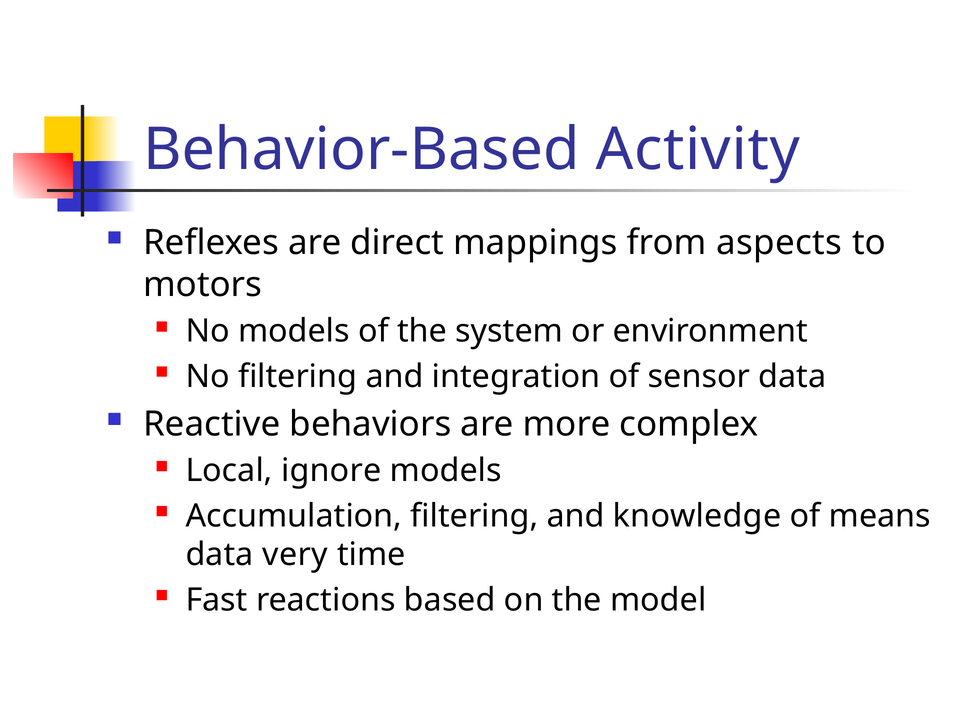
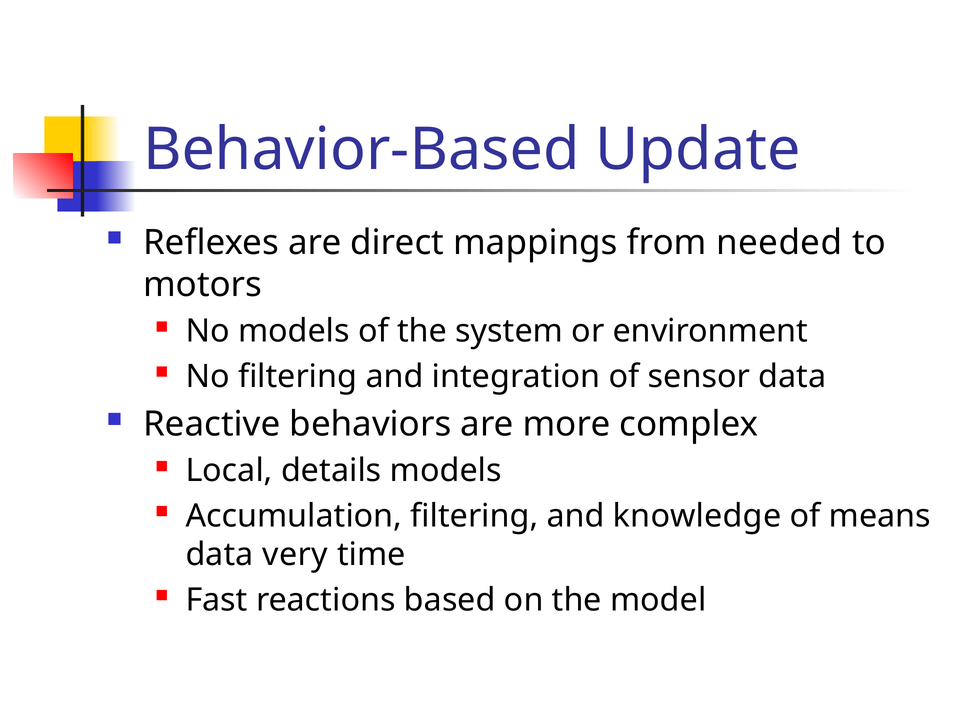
Activity: Activity -> Update
aspects: aspects -> needed
ignore: ignore -> details
